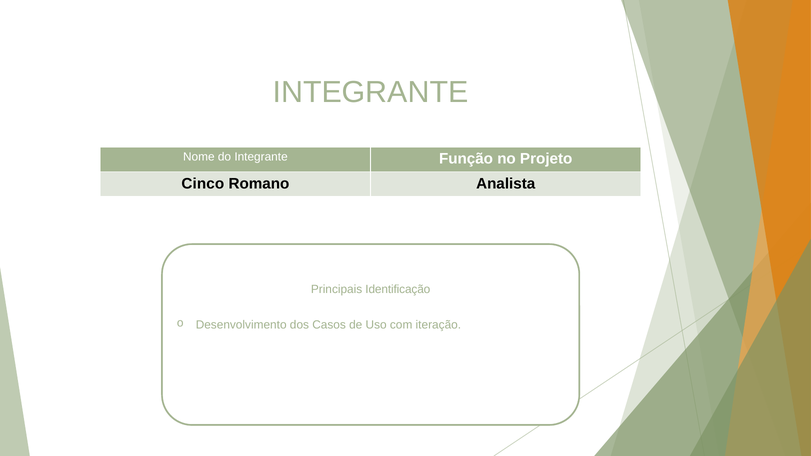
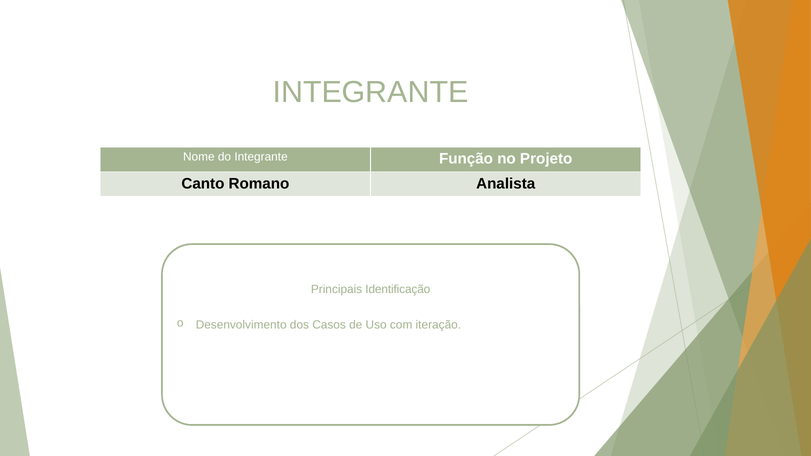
Cinco: Cinco -> Canto
